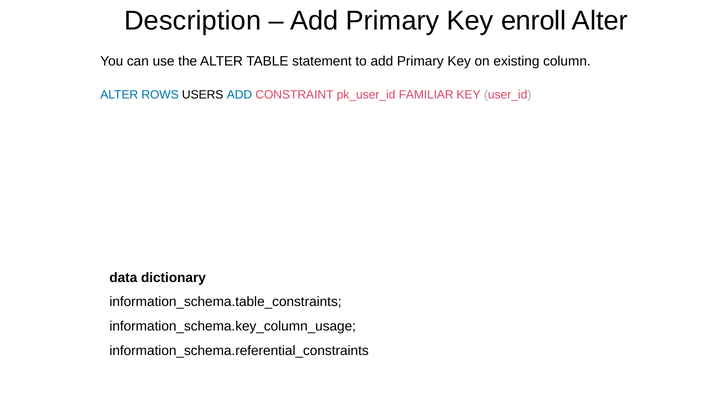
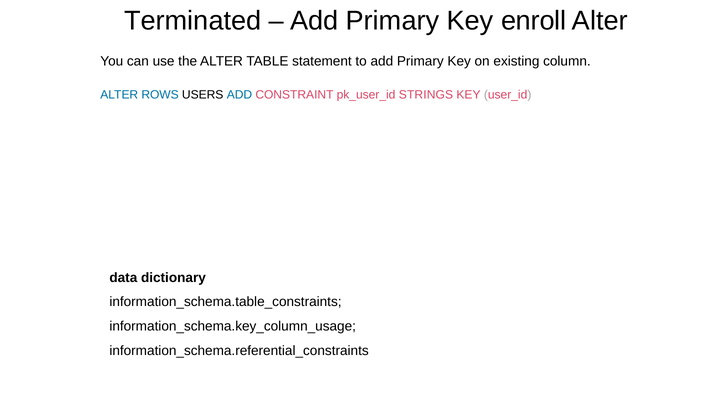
Description: Description -> Terminated
FAMILIAR: FAMILIAR -> STRINGS
